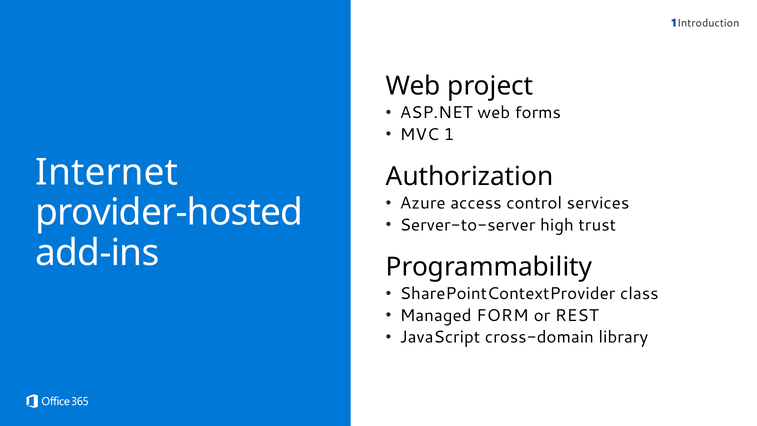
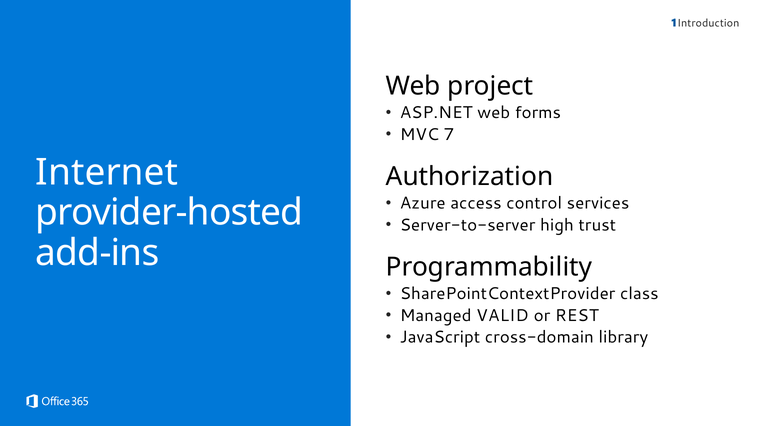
1: 1 -> 7
FORM: FORM -> VALID
